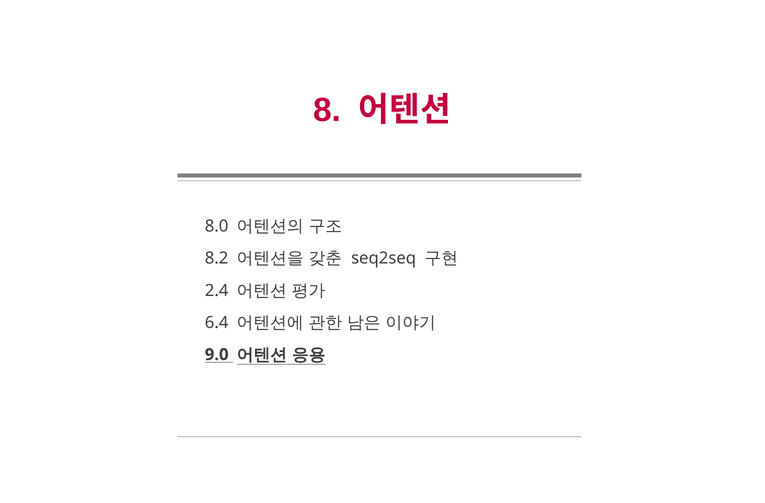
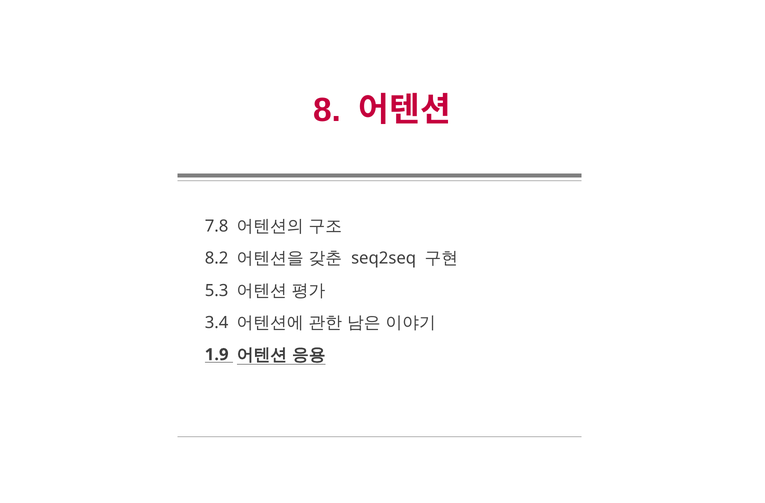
8.0: 8.0 -> 7.8
2.4: 2.4 -> 5.3
6.4: 6.4 -> 3.4
9.0: 9.0 -> 1.9
